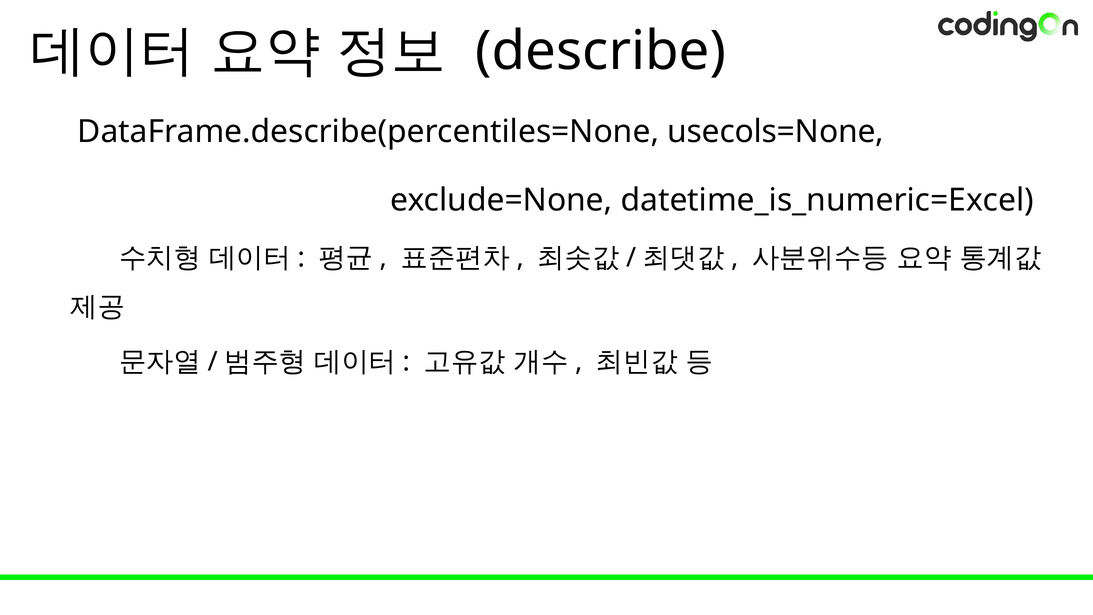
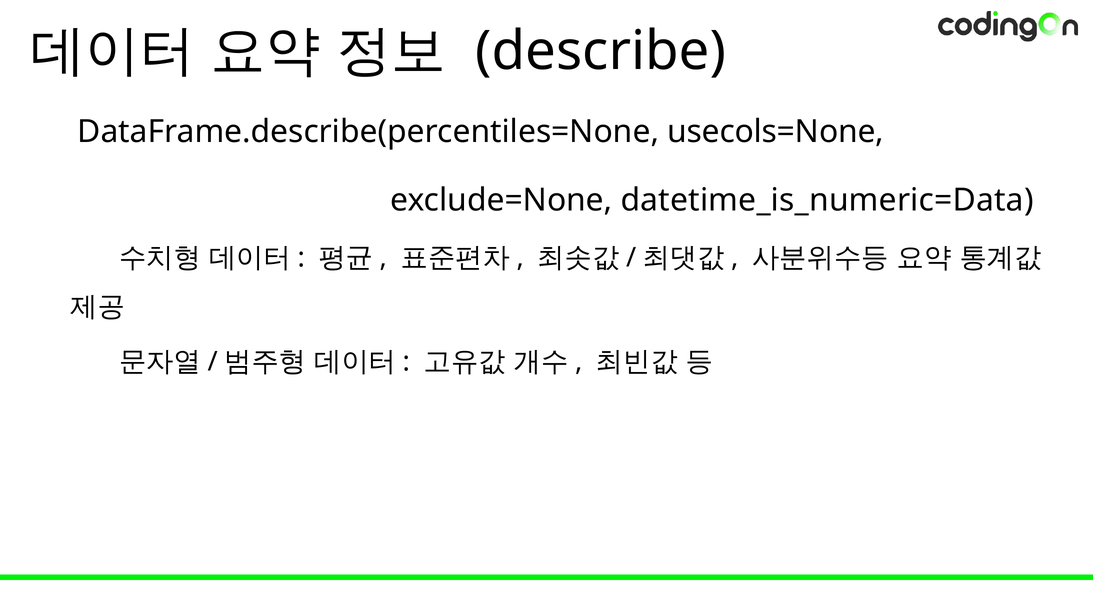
datetime_is_numeric=Excel: datetime_is_numeric=Excel -> datetime_is_numeric=Data
